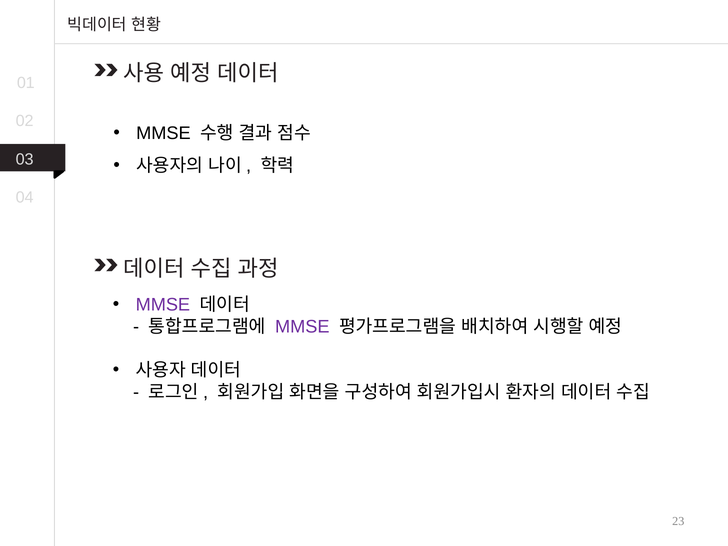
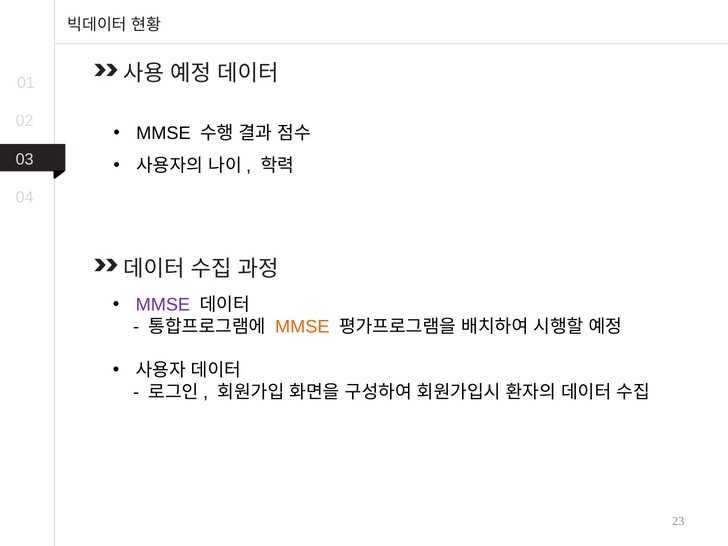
MMSE at (302, 327) colour: purple -> orange
